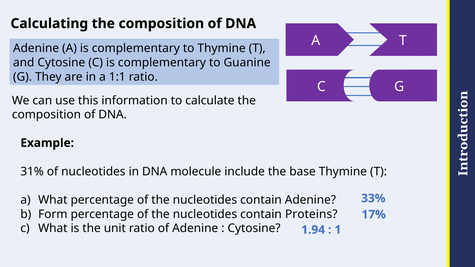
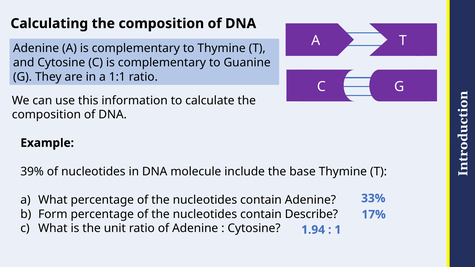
31%: 31% -> 39%
Proteins: Proteins -> Describe
